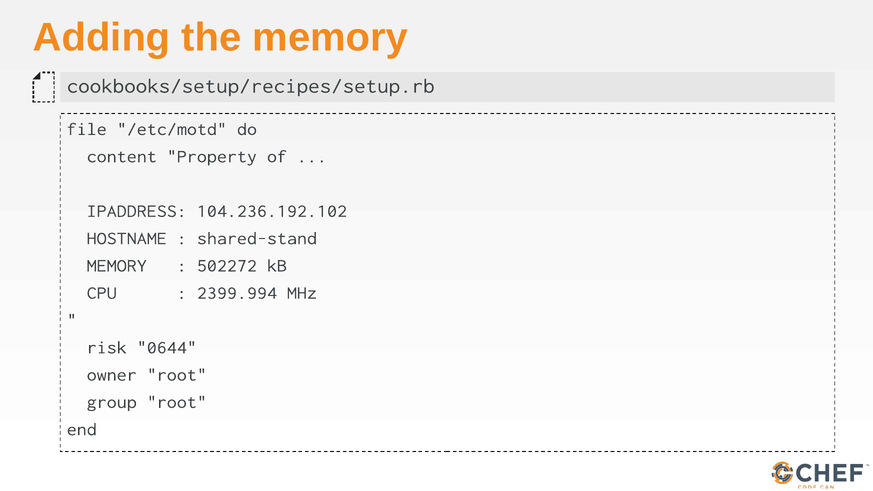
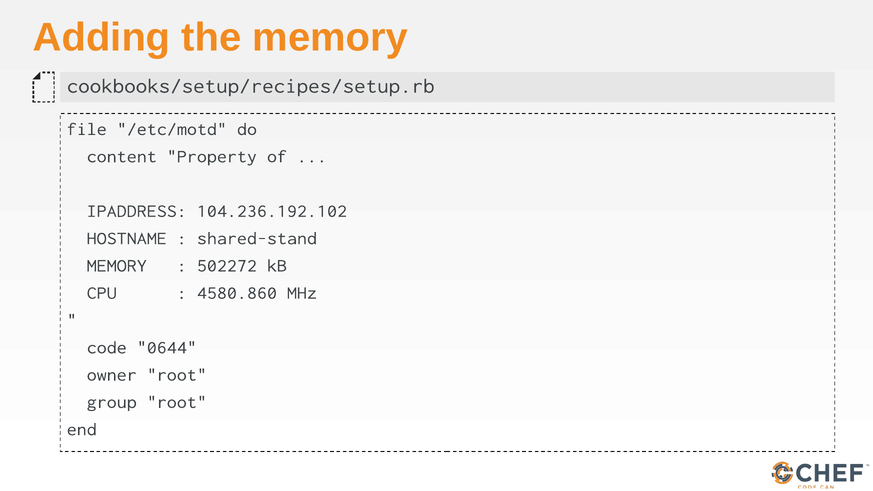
2399.994: 2399.994 -> 4580.860
risk: risk -> code
